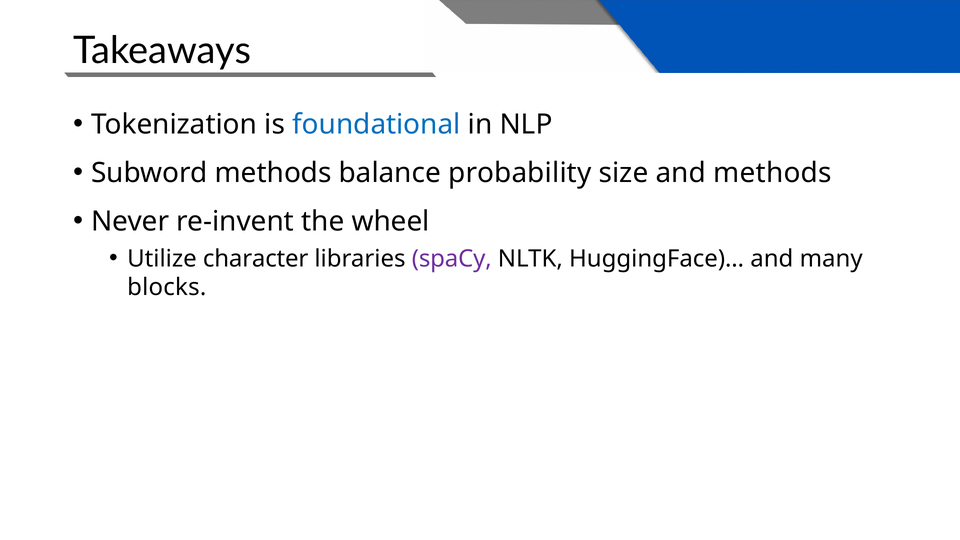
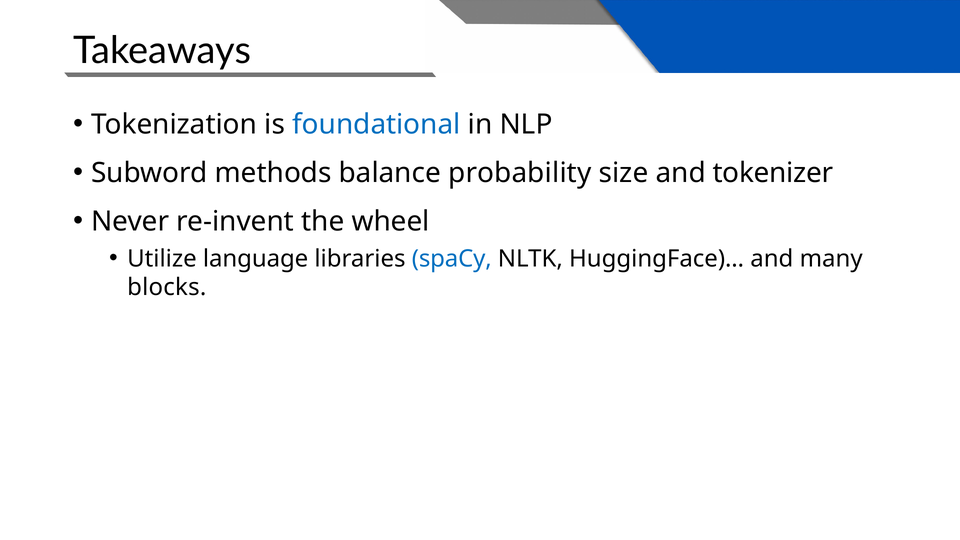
and methods: methods -> tokenizer
character: character -> language
spaCy colour: purple -> blue
